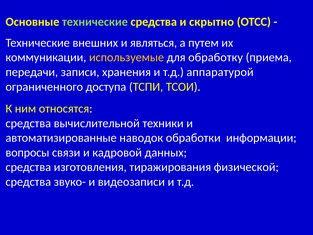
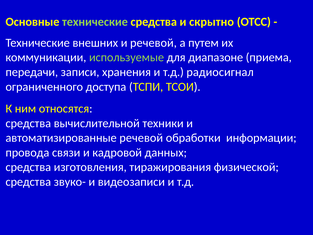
и являться: являться -> речевой
используемые colour: yellow -> light green
обработку: обработку -> диапазоне
аппаратурой: аппаратурой -> радиосигнал
автоматизированные наводок: наводок -> речевой
вопросы: вопросы -> провода
